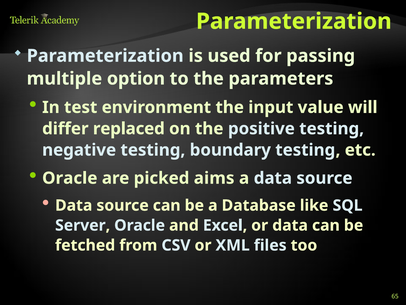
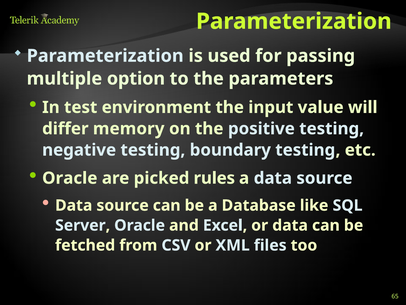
replaced: replaced -> memory
aims: aims -> rules
